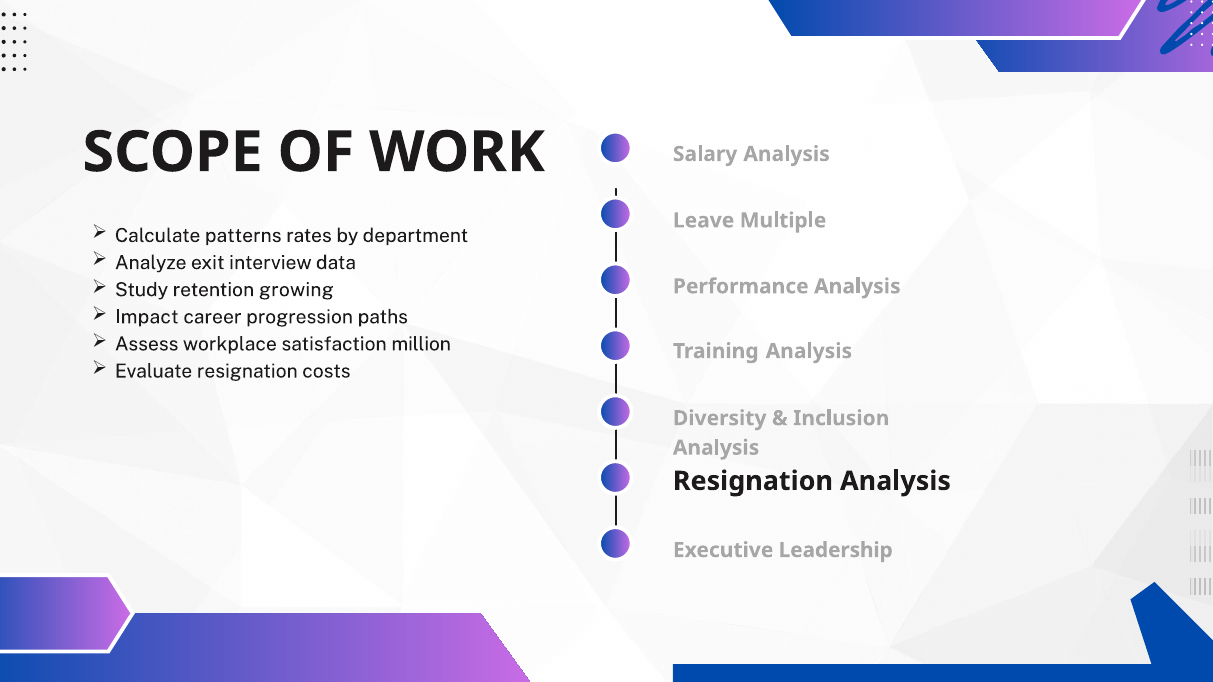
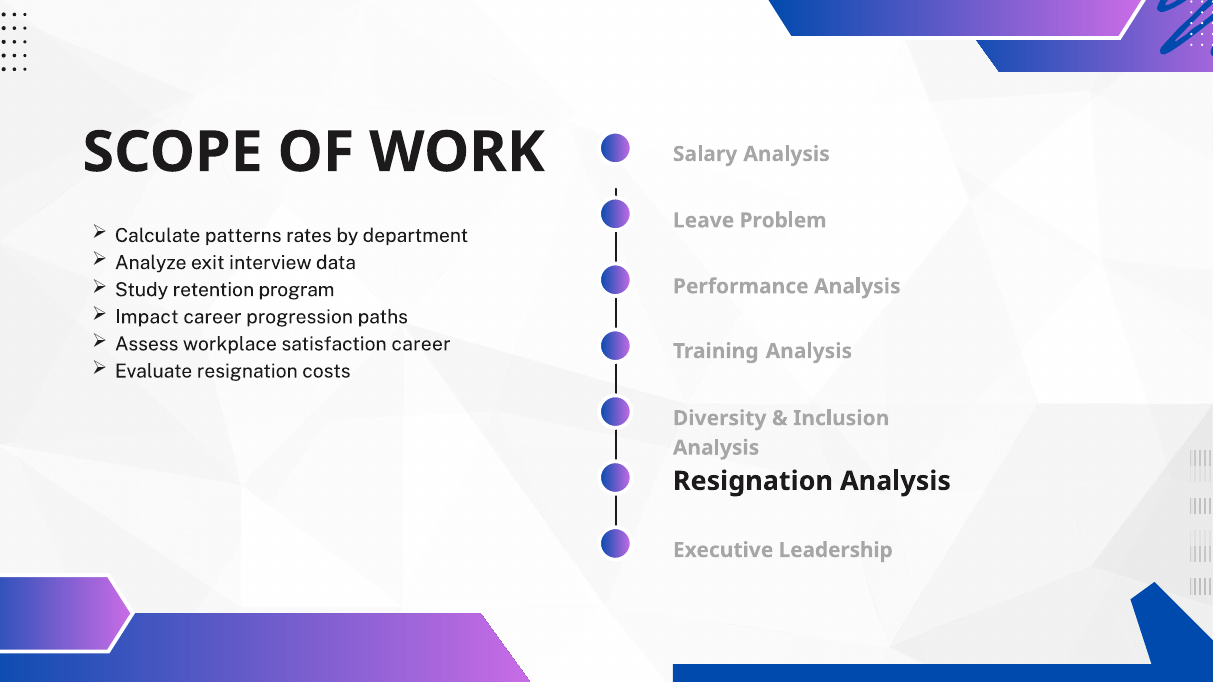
Multiple: Multiple -> Problem
growing: growing -> program
satisfaction million: million -> career
